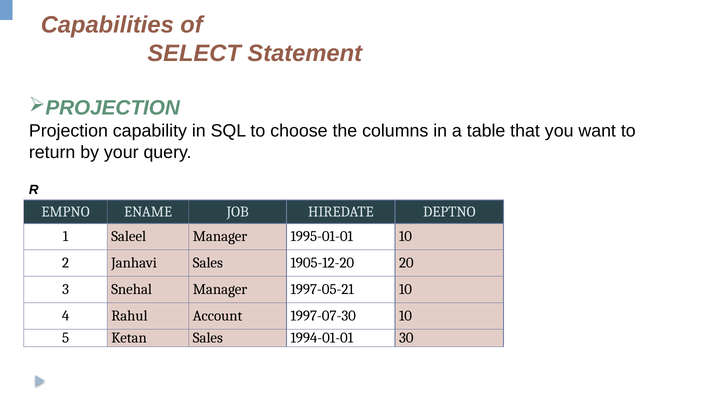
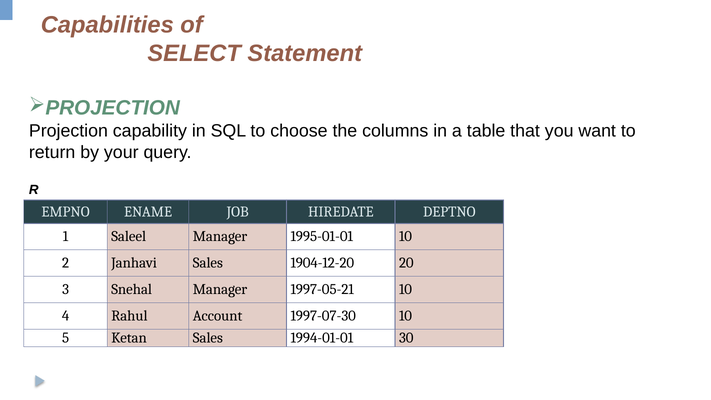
1905-12-20: 1905-12-20 -> 1904-12-20
